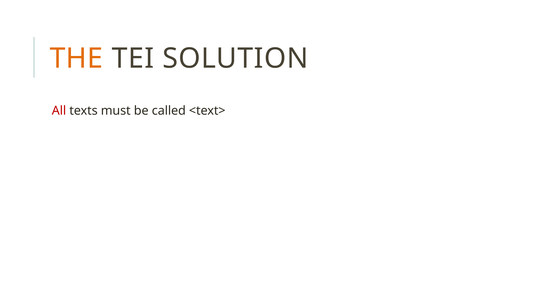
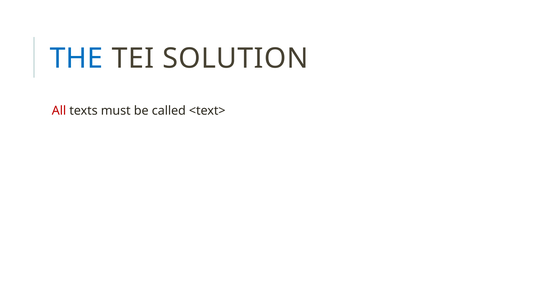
THE colour: orange -> blue
